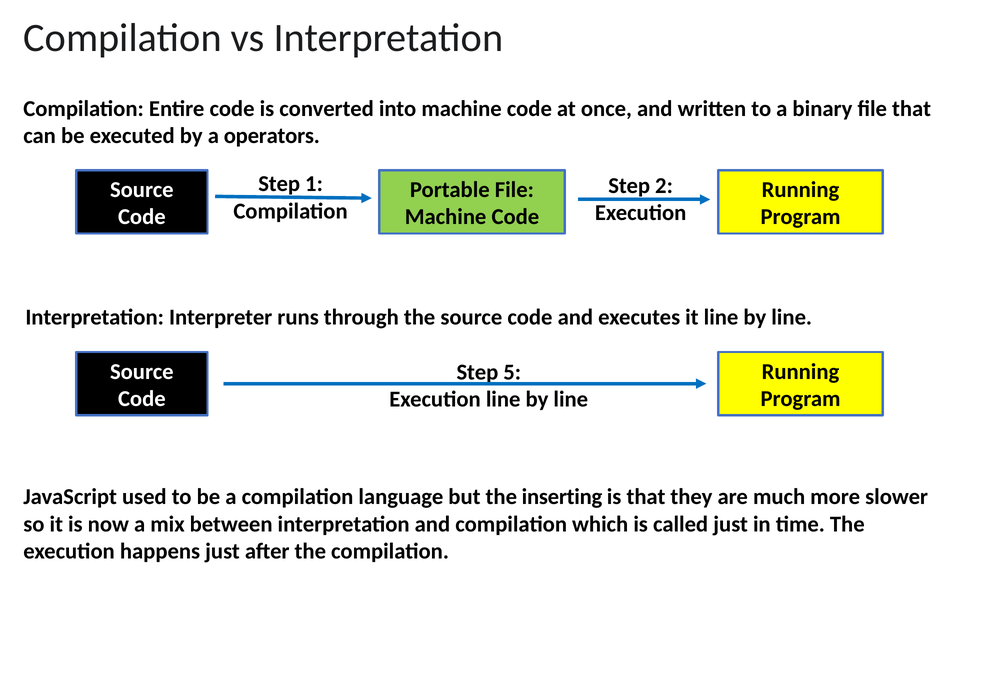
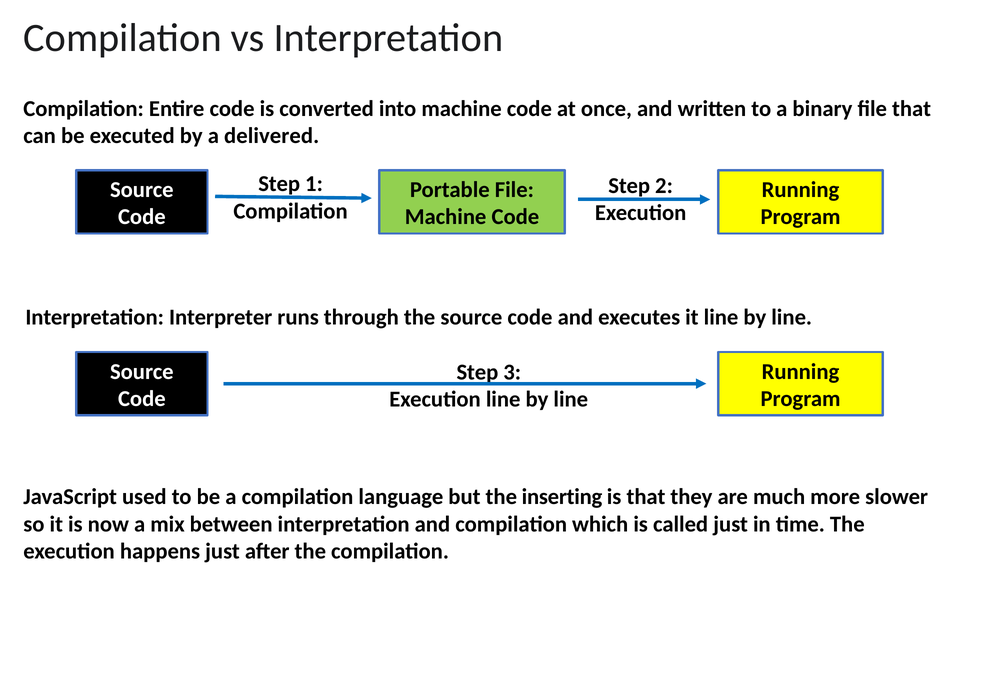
operators: operators -> delivered
5: 5 -> 3
